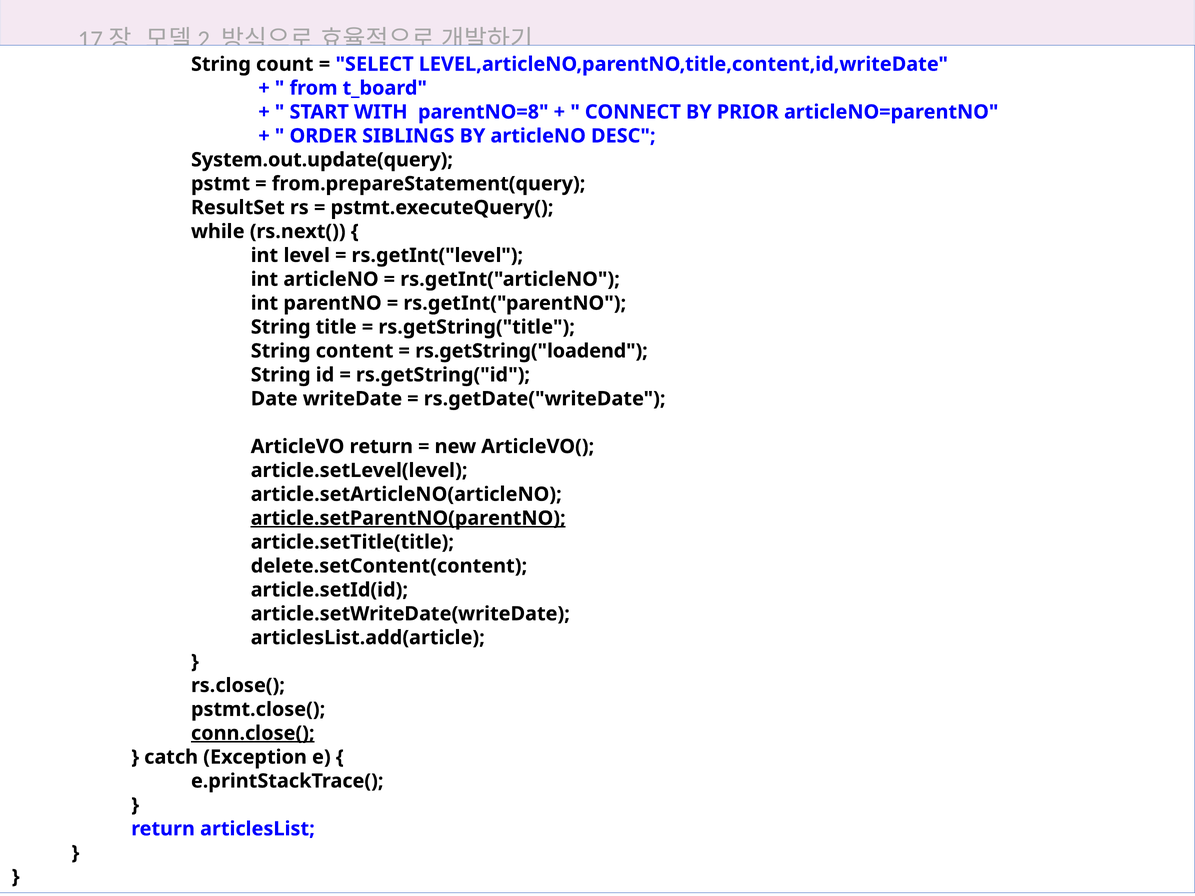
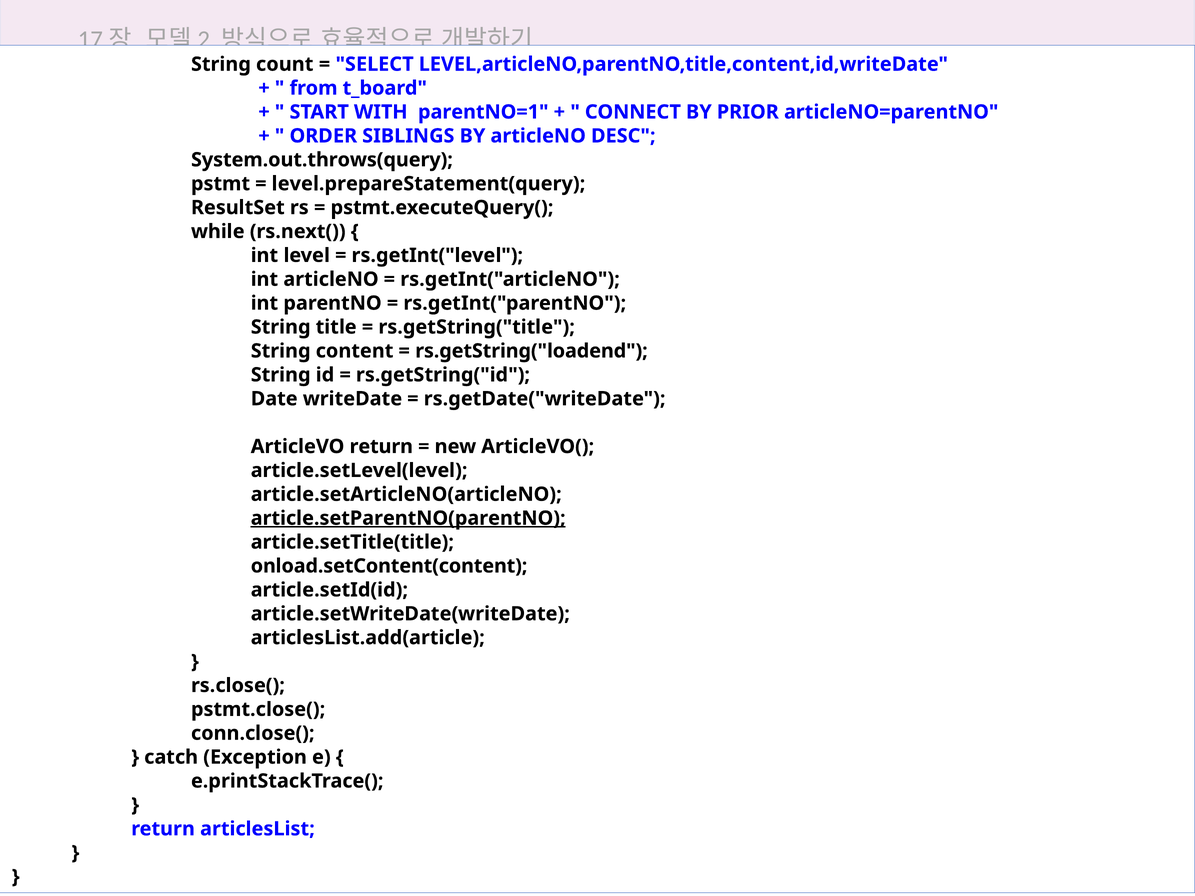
parentNO=8: parentNO=8 -> parentNO=1
System.out.update(query: System.out.update(query -> System.out.throws(query
from.prepareStatement(query: from.prepareStatement(query -> level.prepareStatement(query
delete.setContent(content: delete.setContent(content -> onload.setContent(content
conn.close( underline: present -> none
